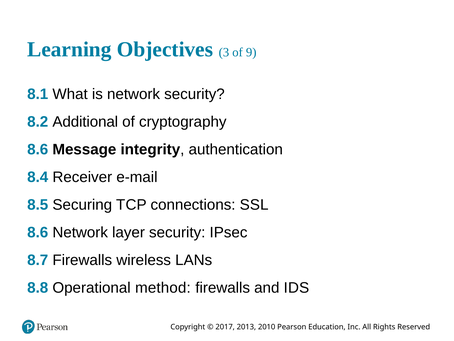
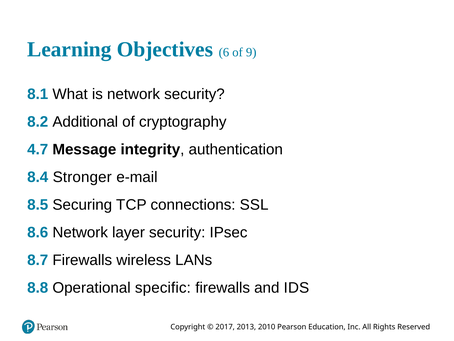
3: 3 -> 6
8.6 at (38, 149): 8.6 -> 4.7
Receiver: Receiver -> Stronger
method: method -> specific
